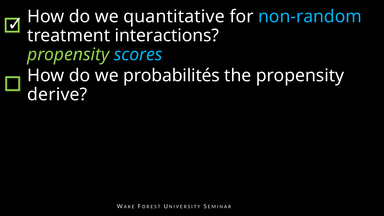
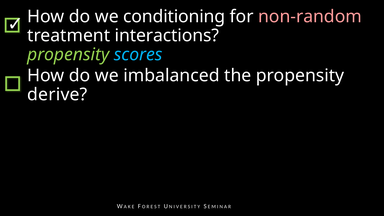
quantitative: quantitative -> conditioning
non-random colour: light blue -> pink
probabilités: probabilités -> imbalanced
